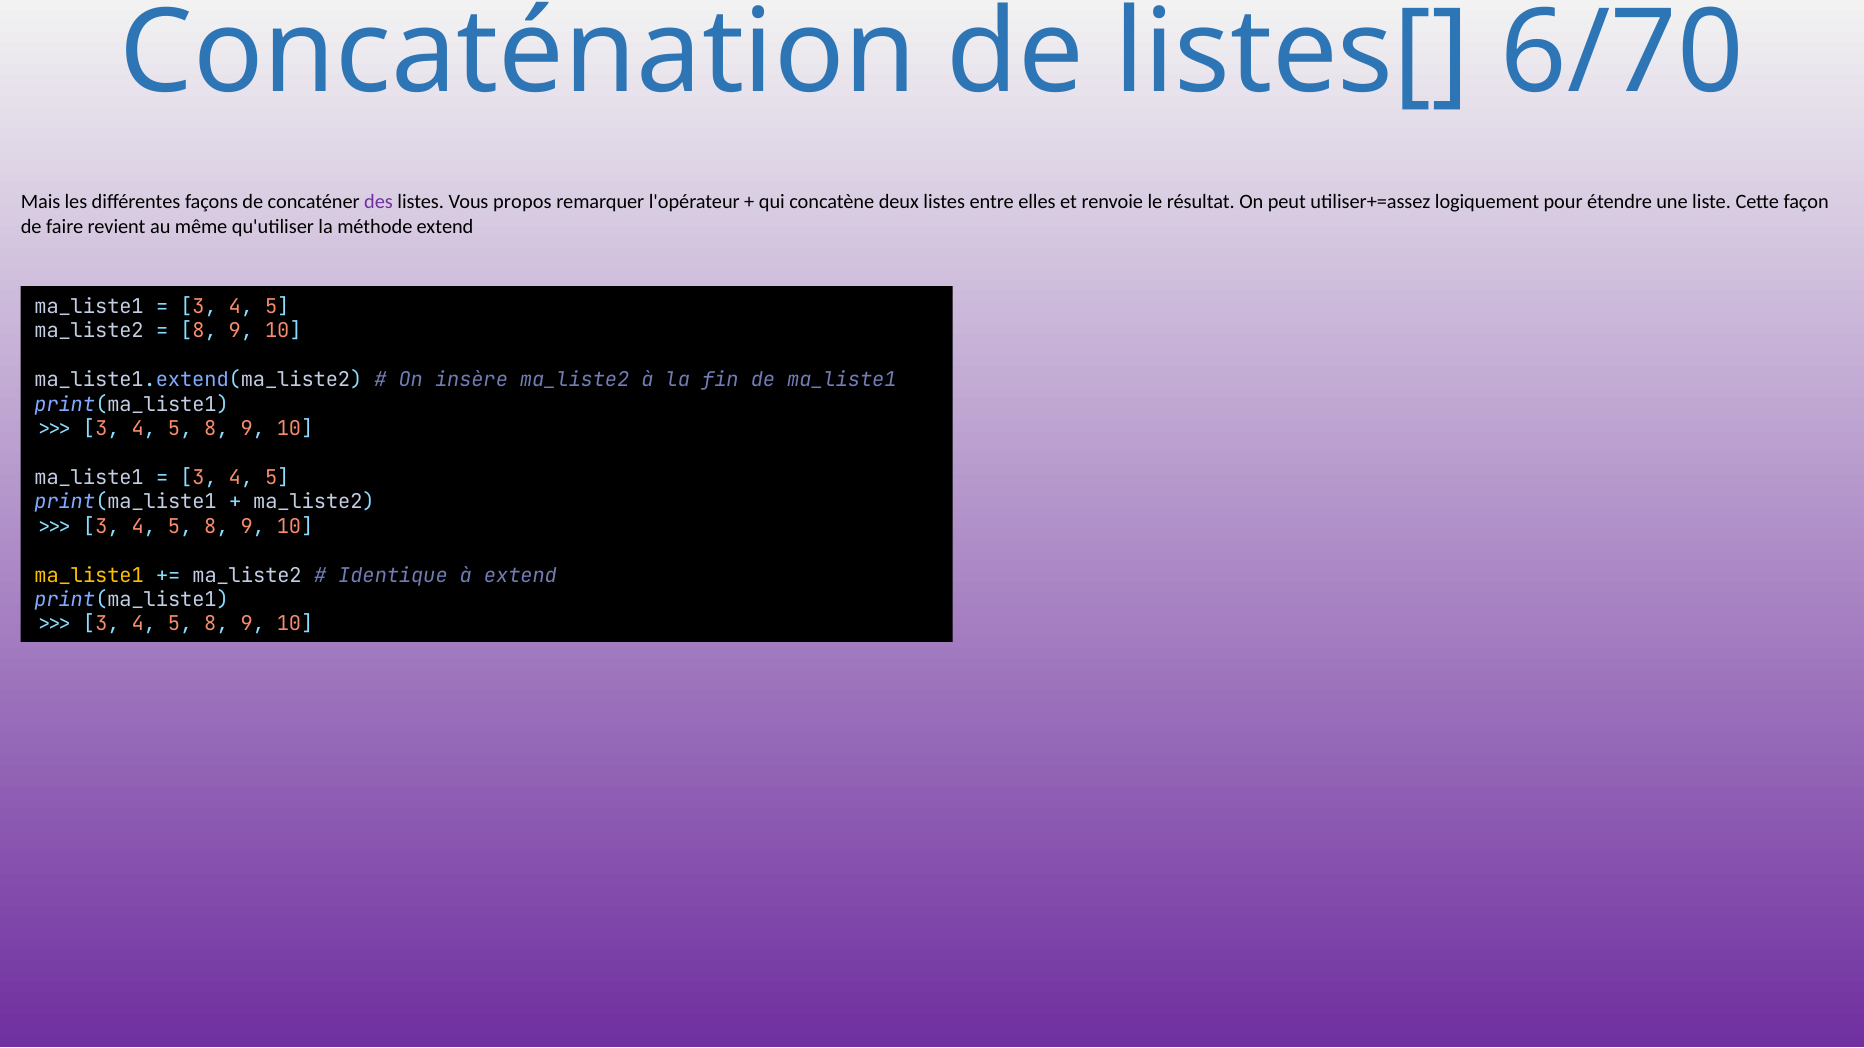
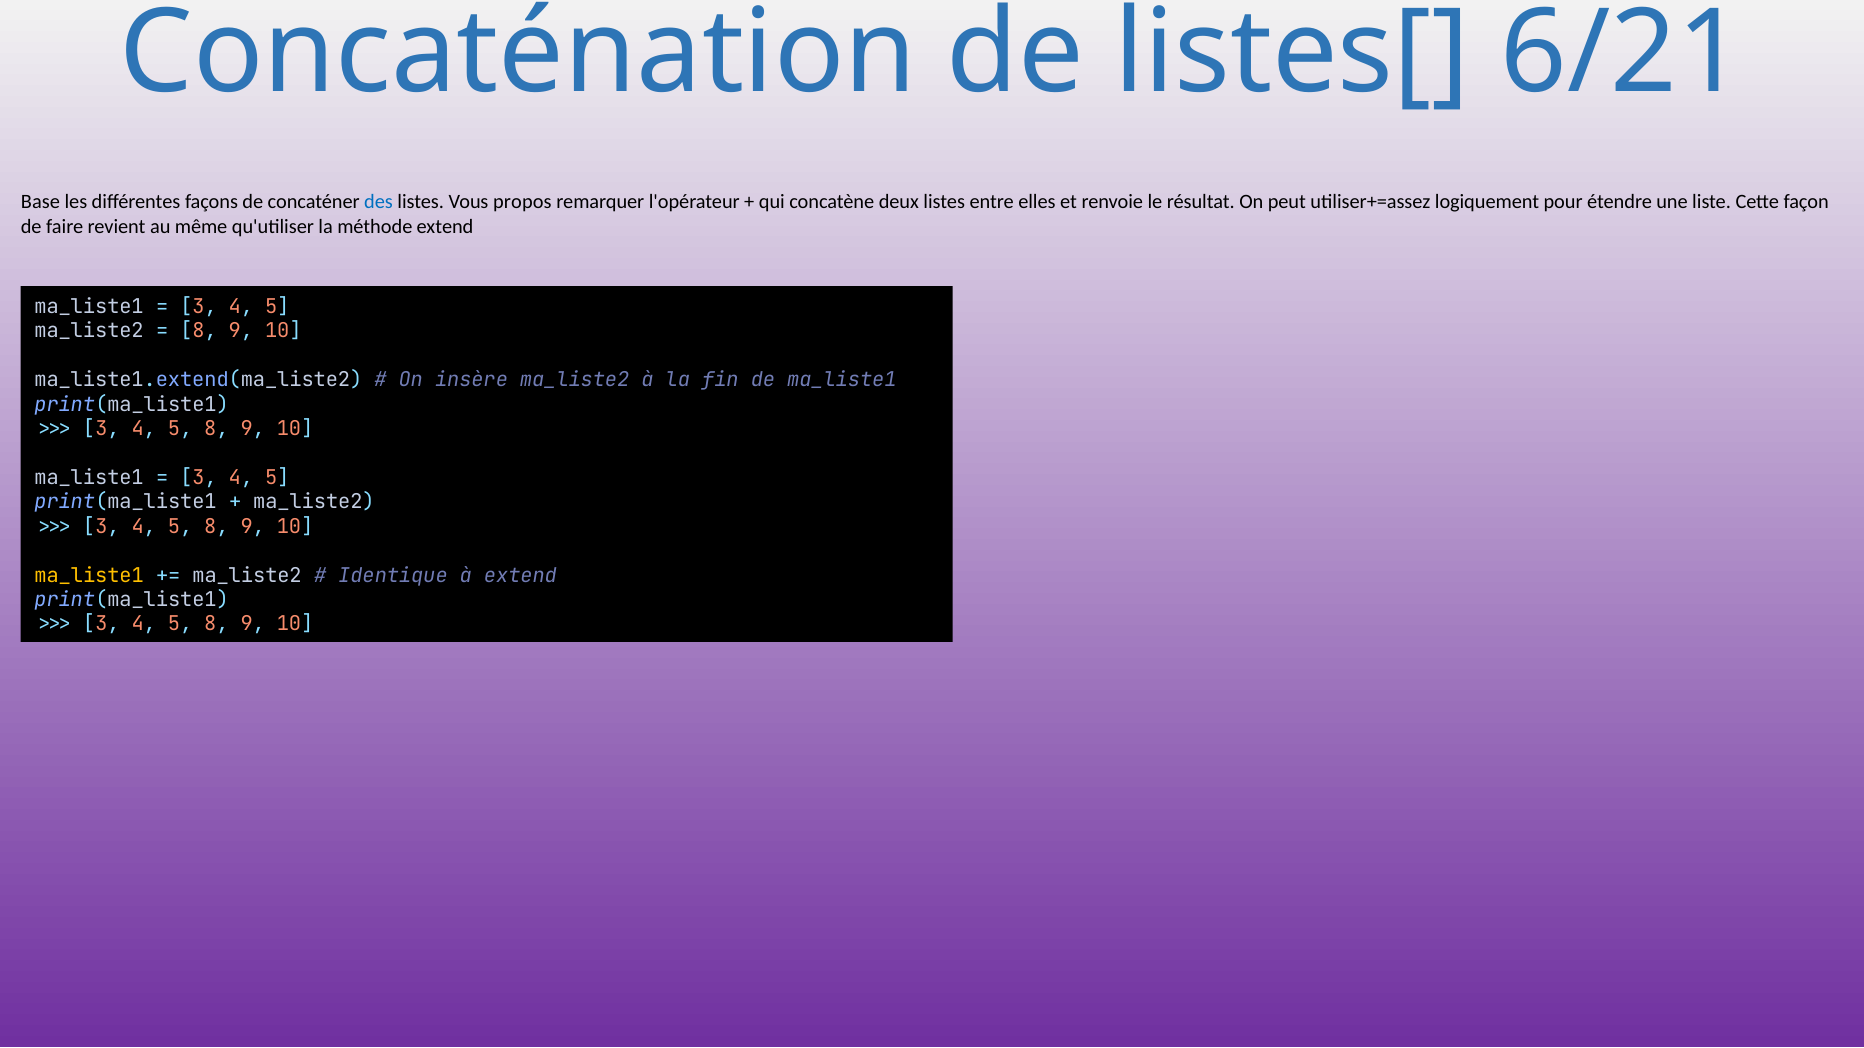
6/70: 6/70 -> 6/21
Mais: Mais -> Base
des colour: purple -> blue
